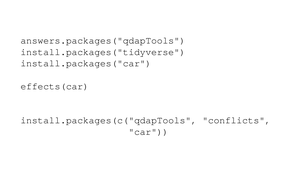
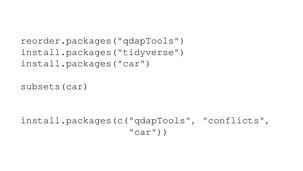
answers.packages("qdapTools: answers.packages("qdapTools -> reorder.packages("qdapTools
effects(car: effects(car -> subsets(car
